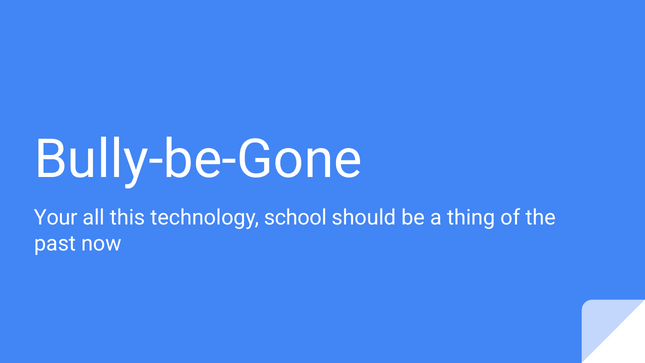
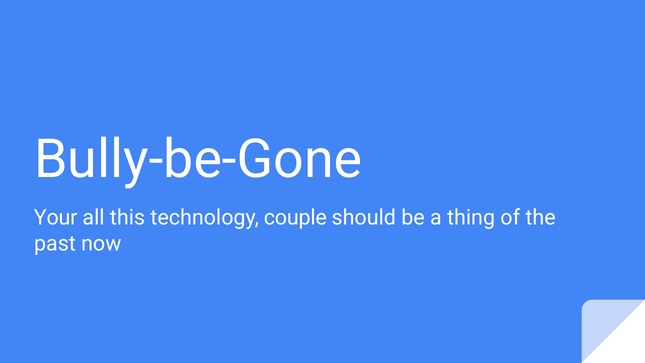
school: school -> couple
